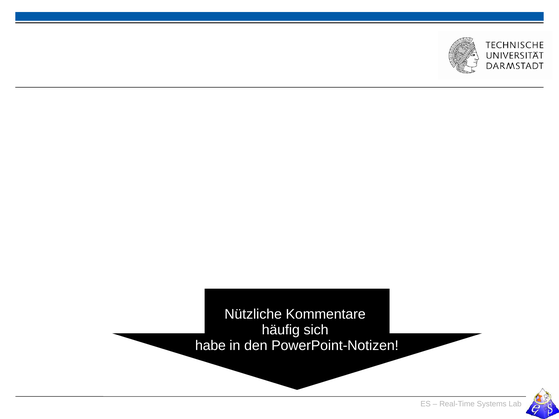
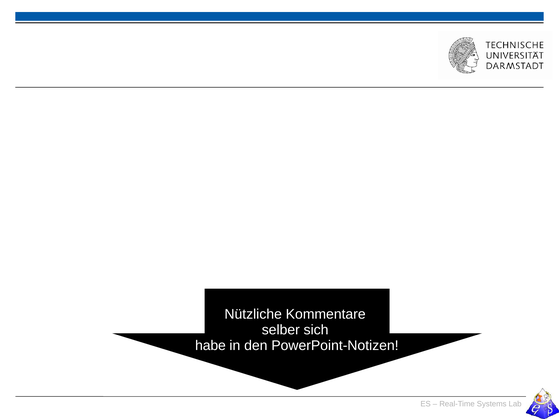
häufig: häufig -> selber
